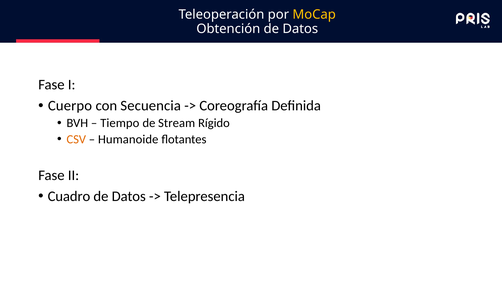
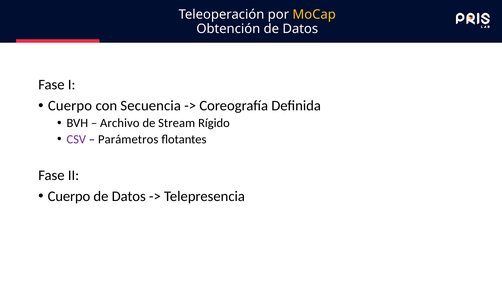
Tiempo: Tiempo -> Archivo
CSV colour: orange -> purple
Humanoide: Humanoide -> Parámetros
Cuadro at (69, 196): Cuadro -> Cuerpo
